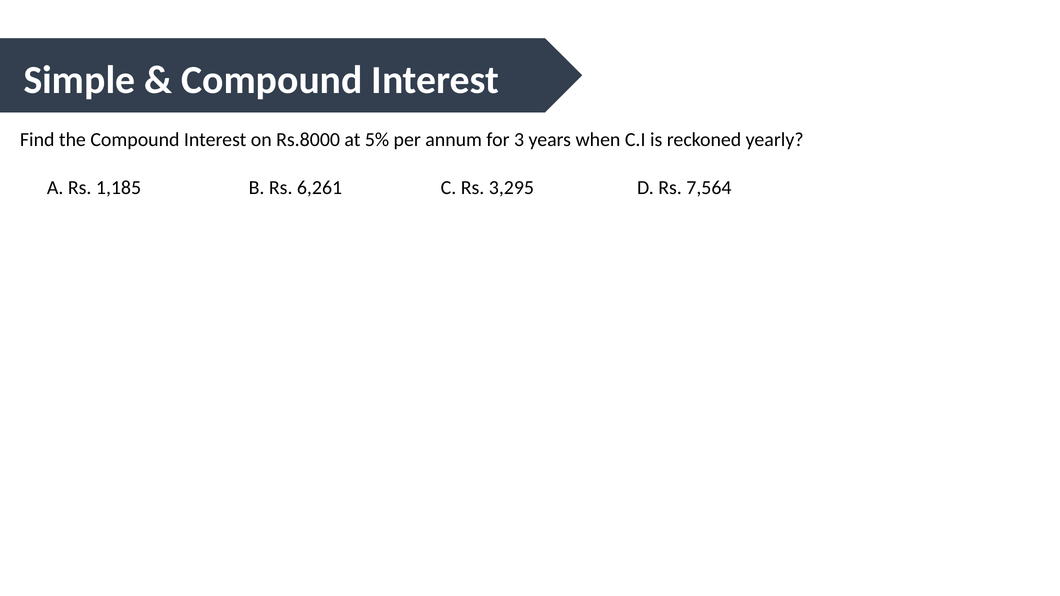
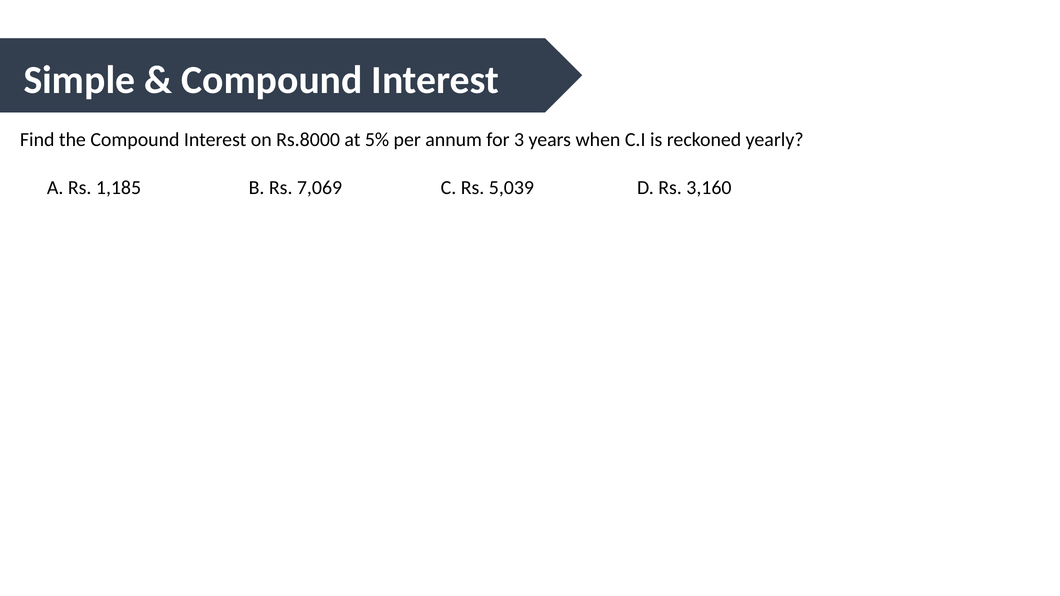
6,261: 6,261 -> 7,069
3,295: 3,295 -> 5,039
7,564: 7,564 -> 3,160
